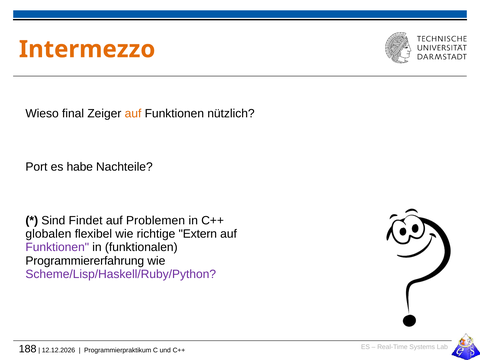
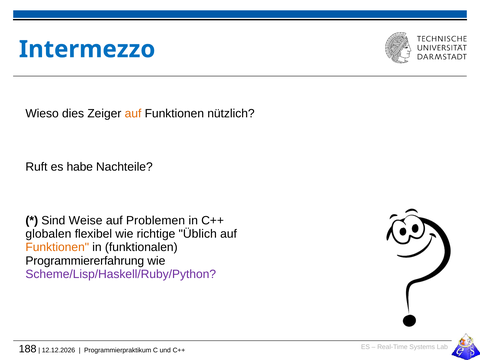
Intermezzo colour: orange -> blue
final: final -> dies
Port: Port -> Ruft
Findet: Findet -> Weise
Extern: Extern -> Üblich
Funktionen at (57, 247) colour: purple -> orange
